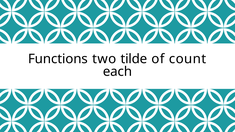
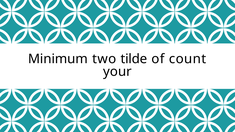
Functions: Functions -> Minimum
each: each -> your
